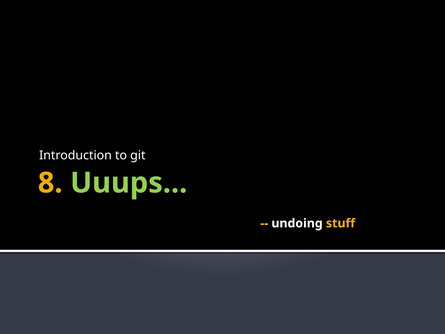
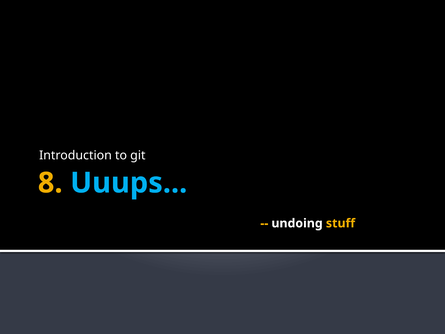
Uuups colour: light green -> light blue
